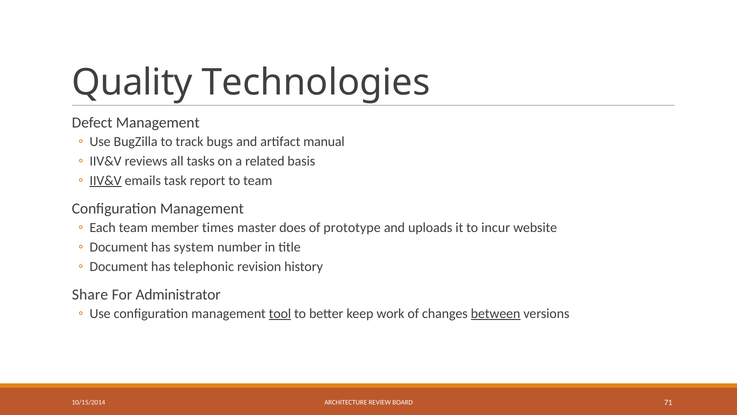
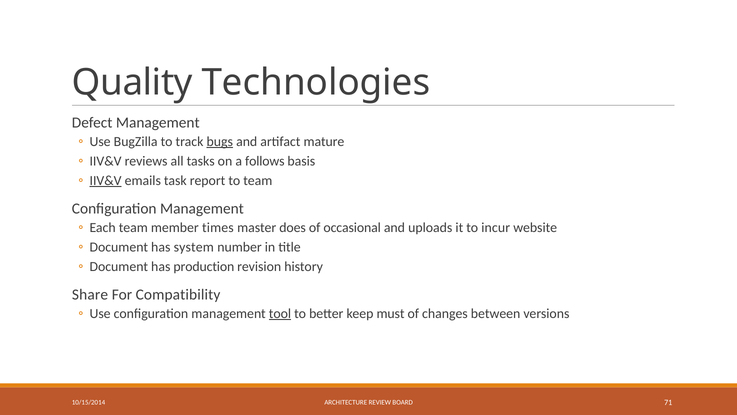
bugs underline: none -> present
manual: manual -> mature
related: related -> follows
prototype: prototype -> occasional
telephonic: telephonic -> production
Administrator: Administrator -> Compatibility
work: work -> must
between underline: present -> none
